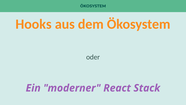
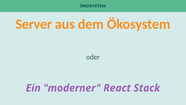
Hooks: Hooks -> Server
